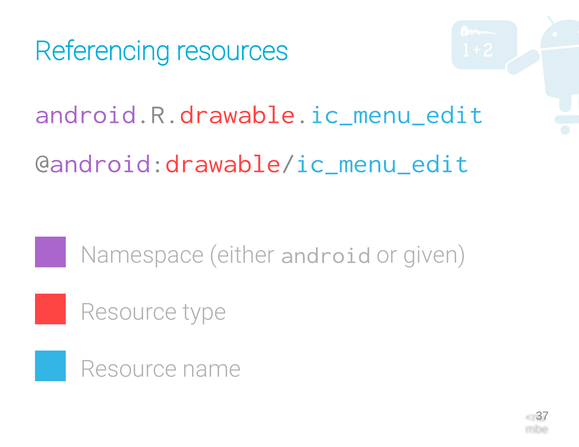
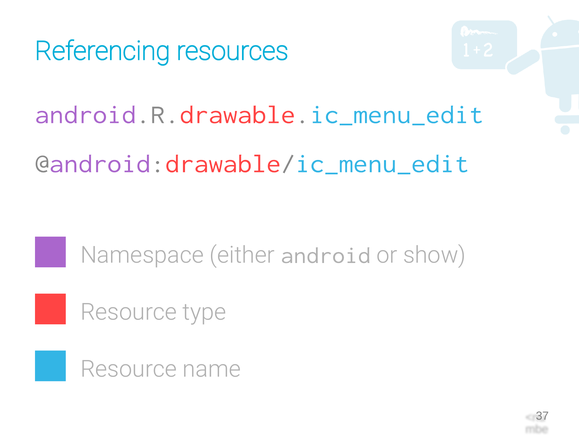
given: given -> show
